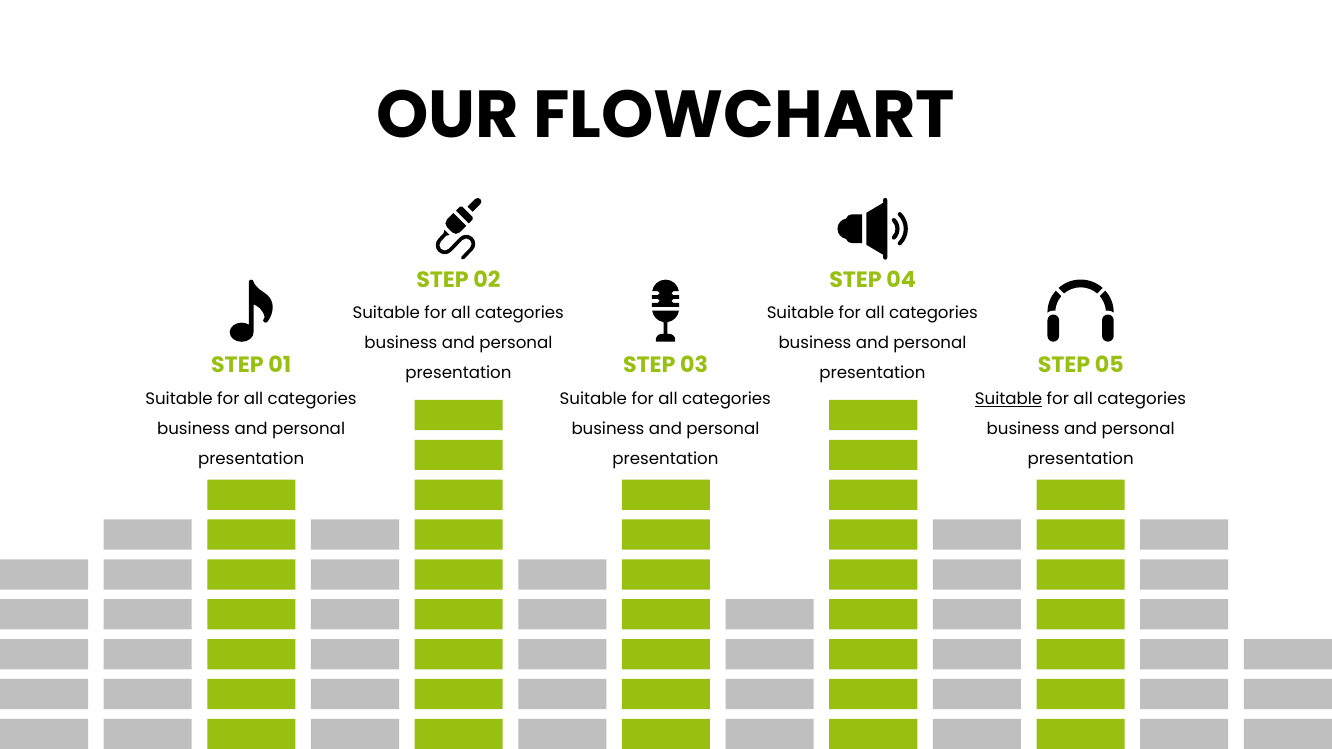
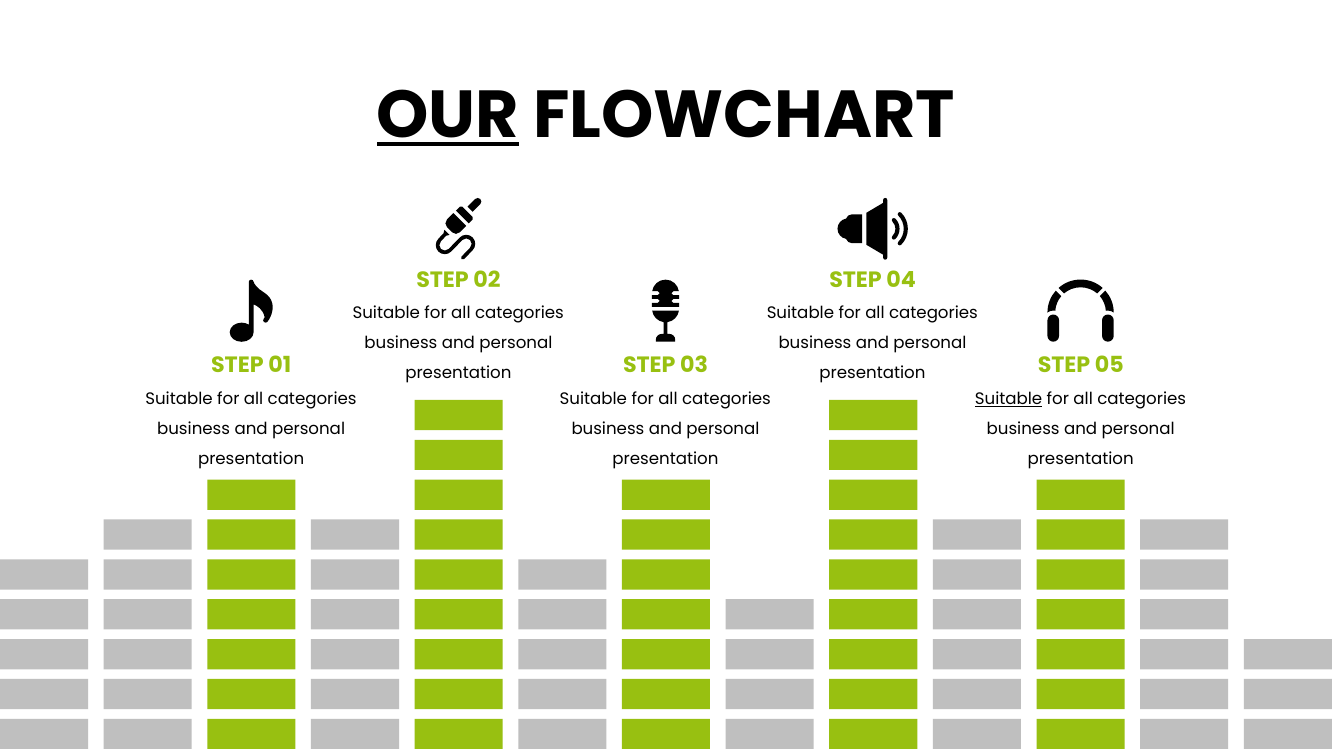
OUR underline: none -> present
